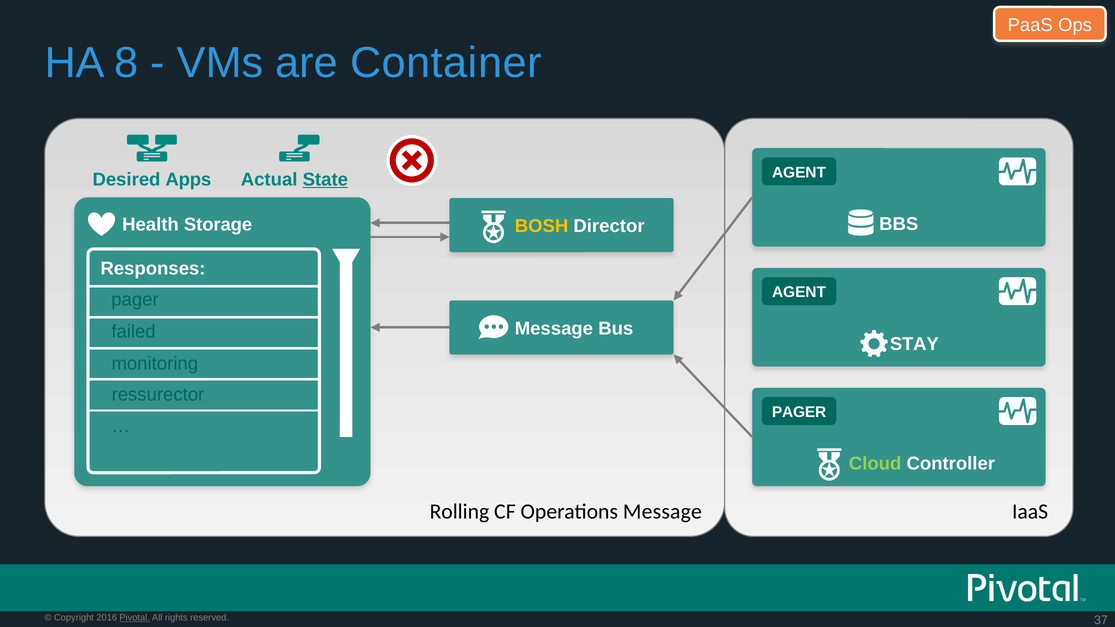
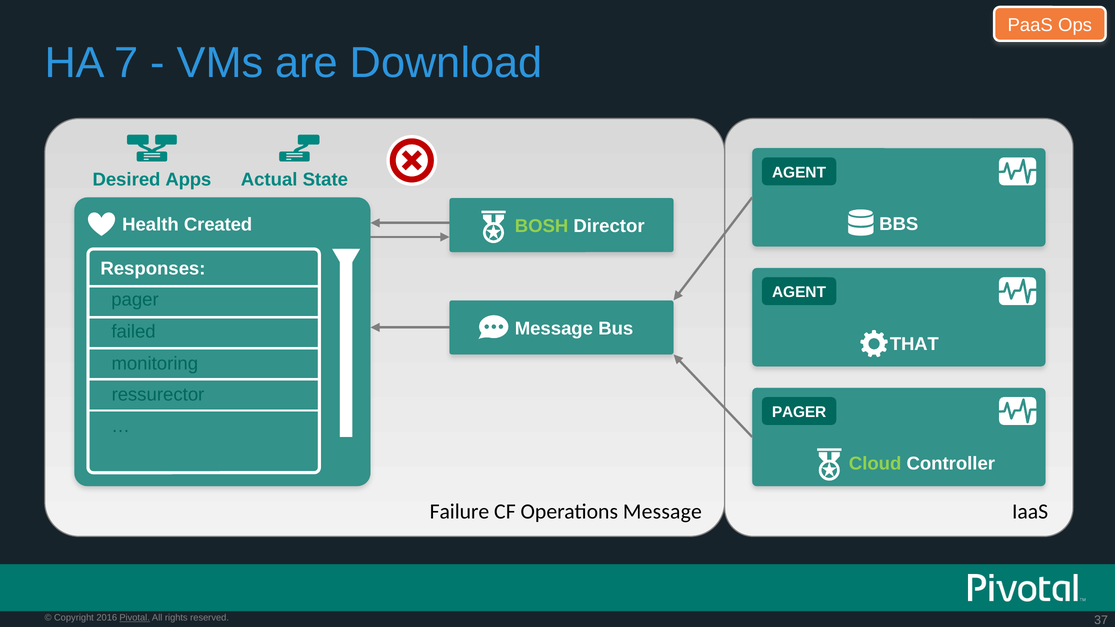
8: 8 -> 7
Container: Container -> Download
State underline: present -> none
Storage: Storage -> Created
BOSH colour: yellow -> light green
STAY: STAY -> THAT
Rolling: Rolling -> Failure
